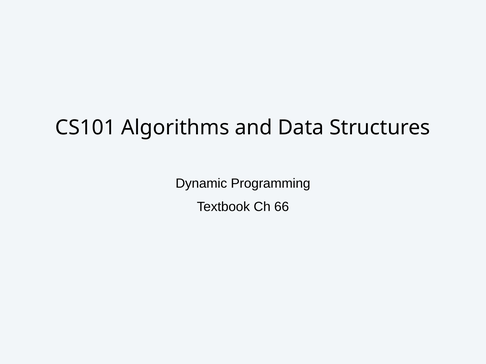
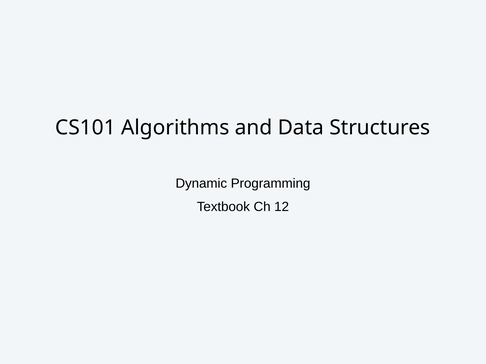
66: 66 -> 12
